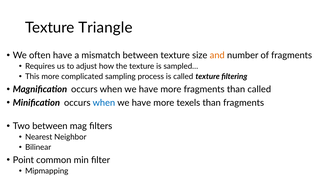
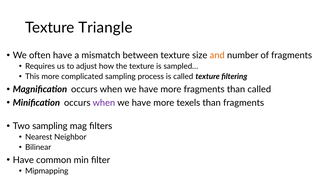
when at (104, 103) colour: blue -> purple
Two between: between -> sampling
Point at (23, 160): Point -> Have
